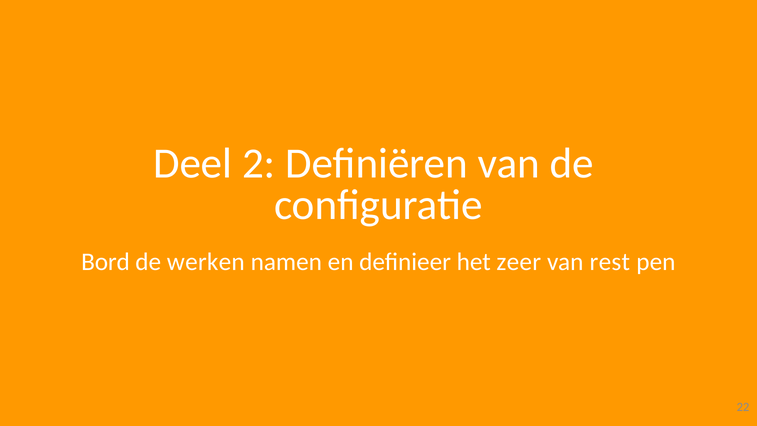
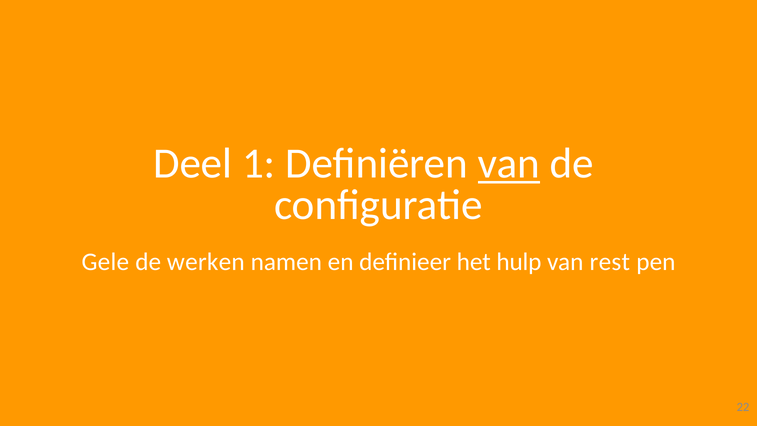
2: 2 -> 1
van at (509, 164) underline: none -> present
Bord: Bord -> Gele
zeer: zeer -> hulp
